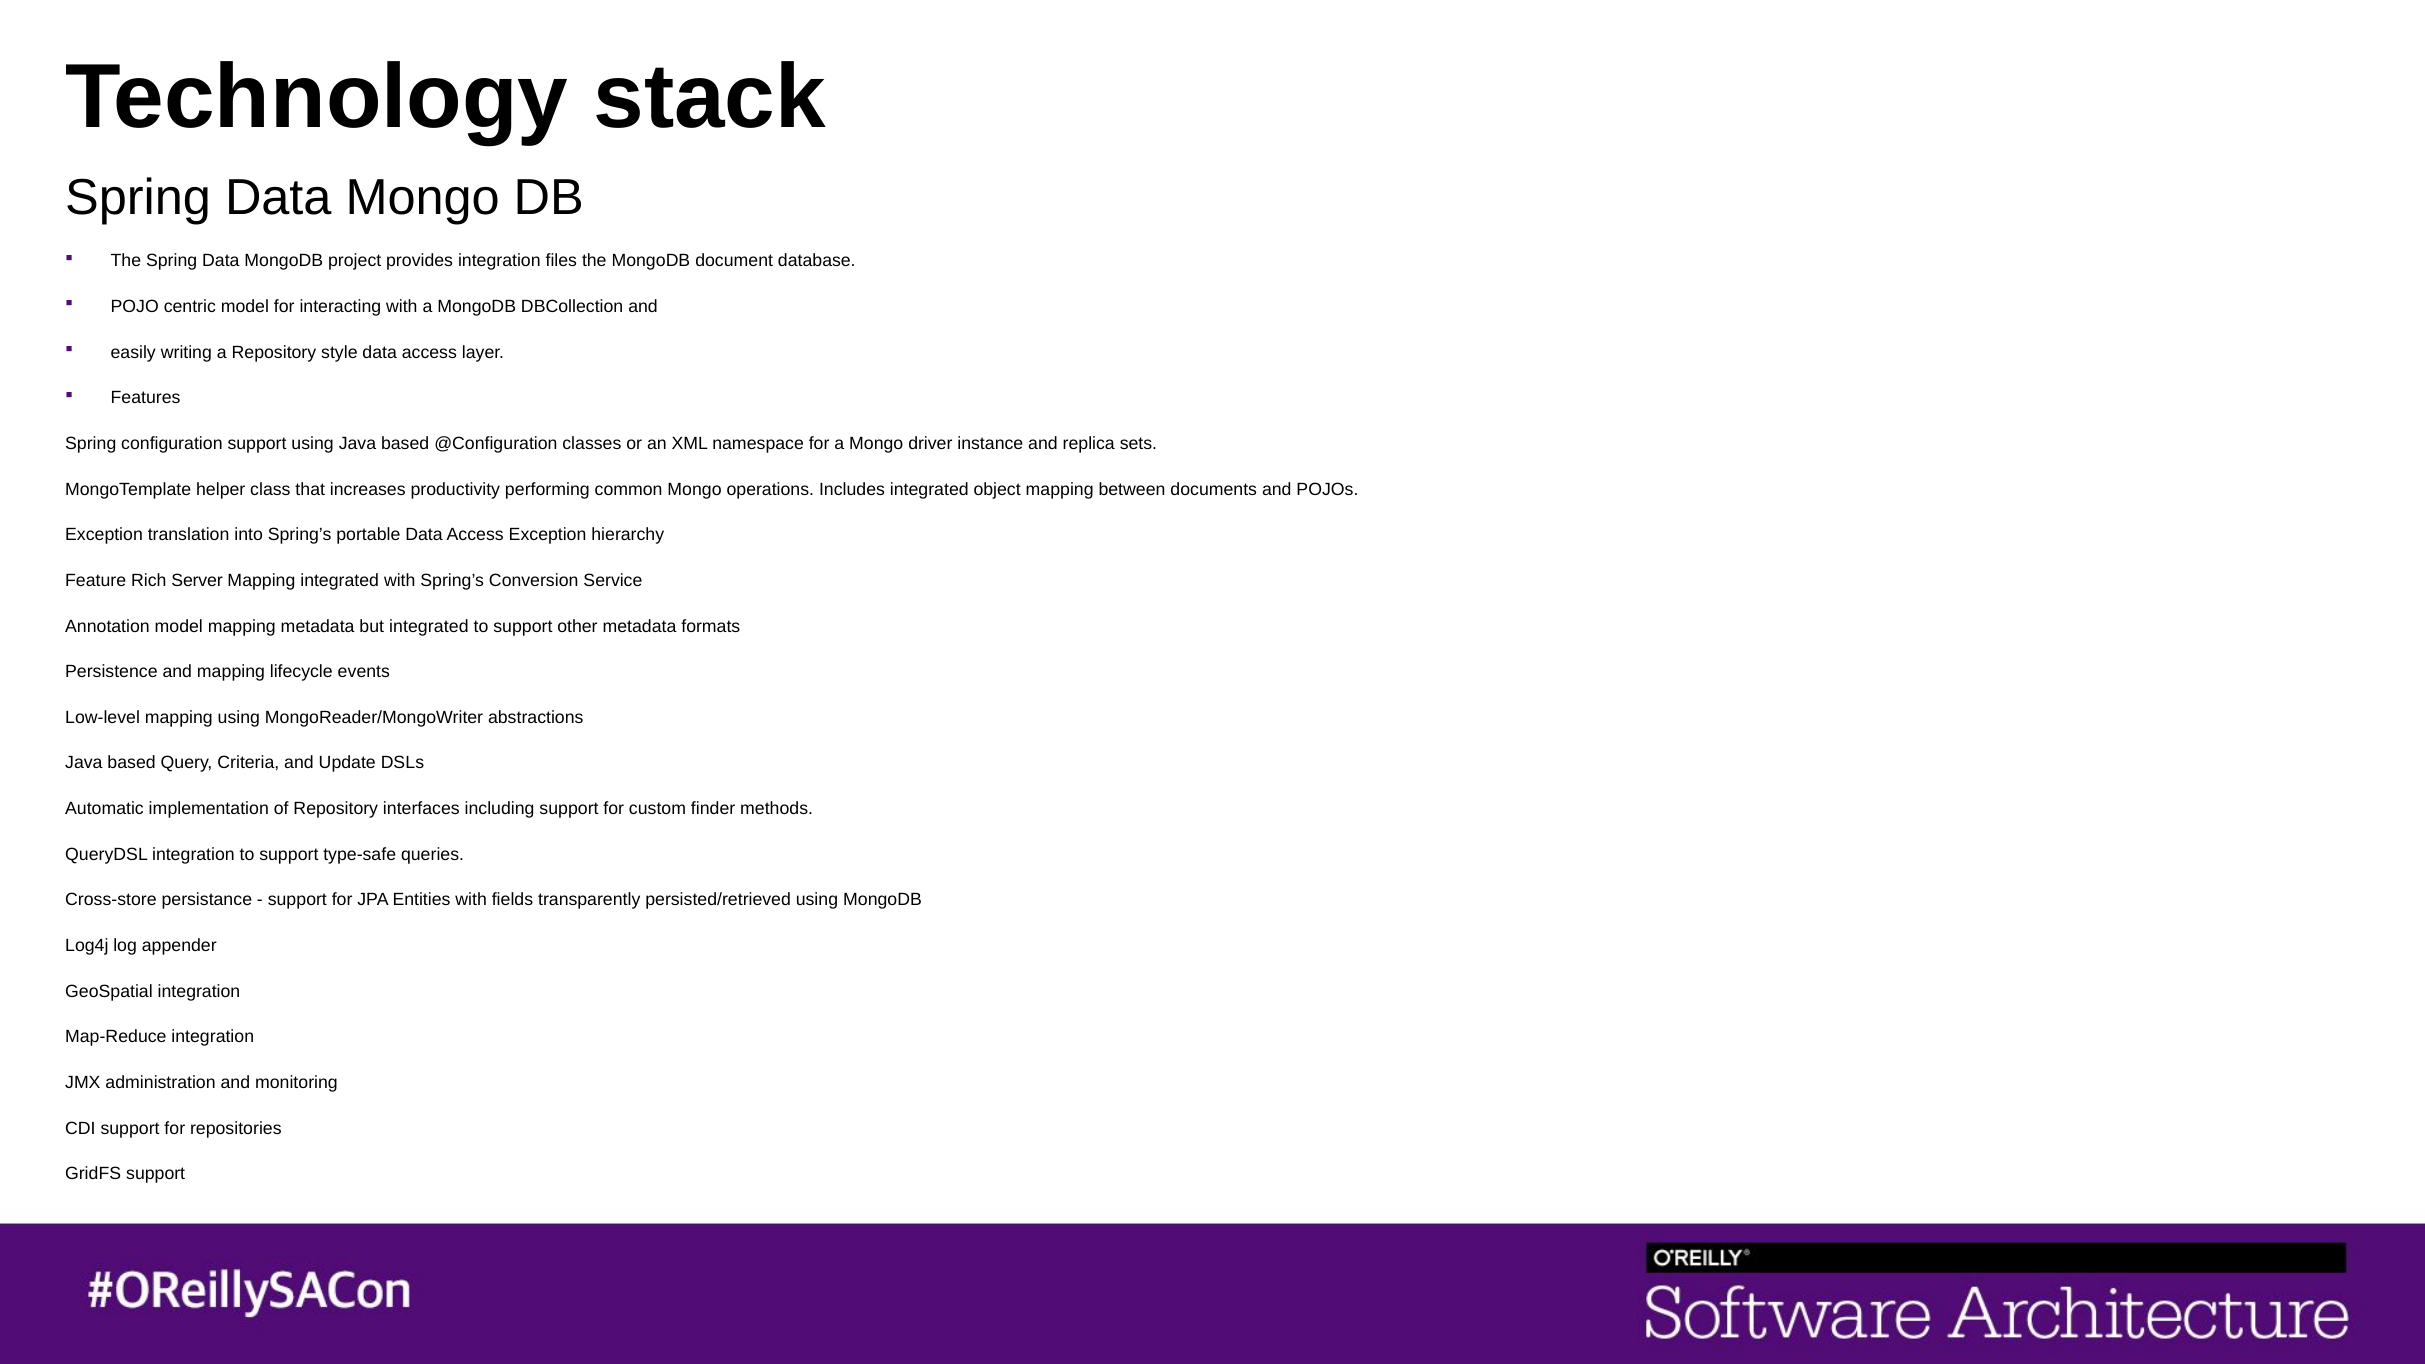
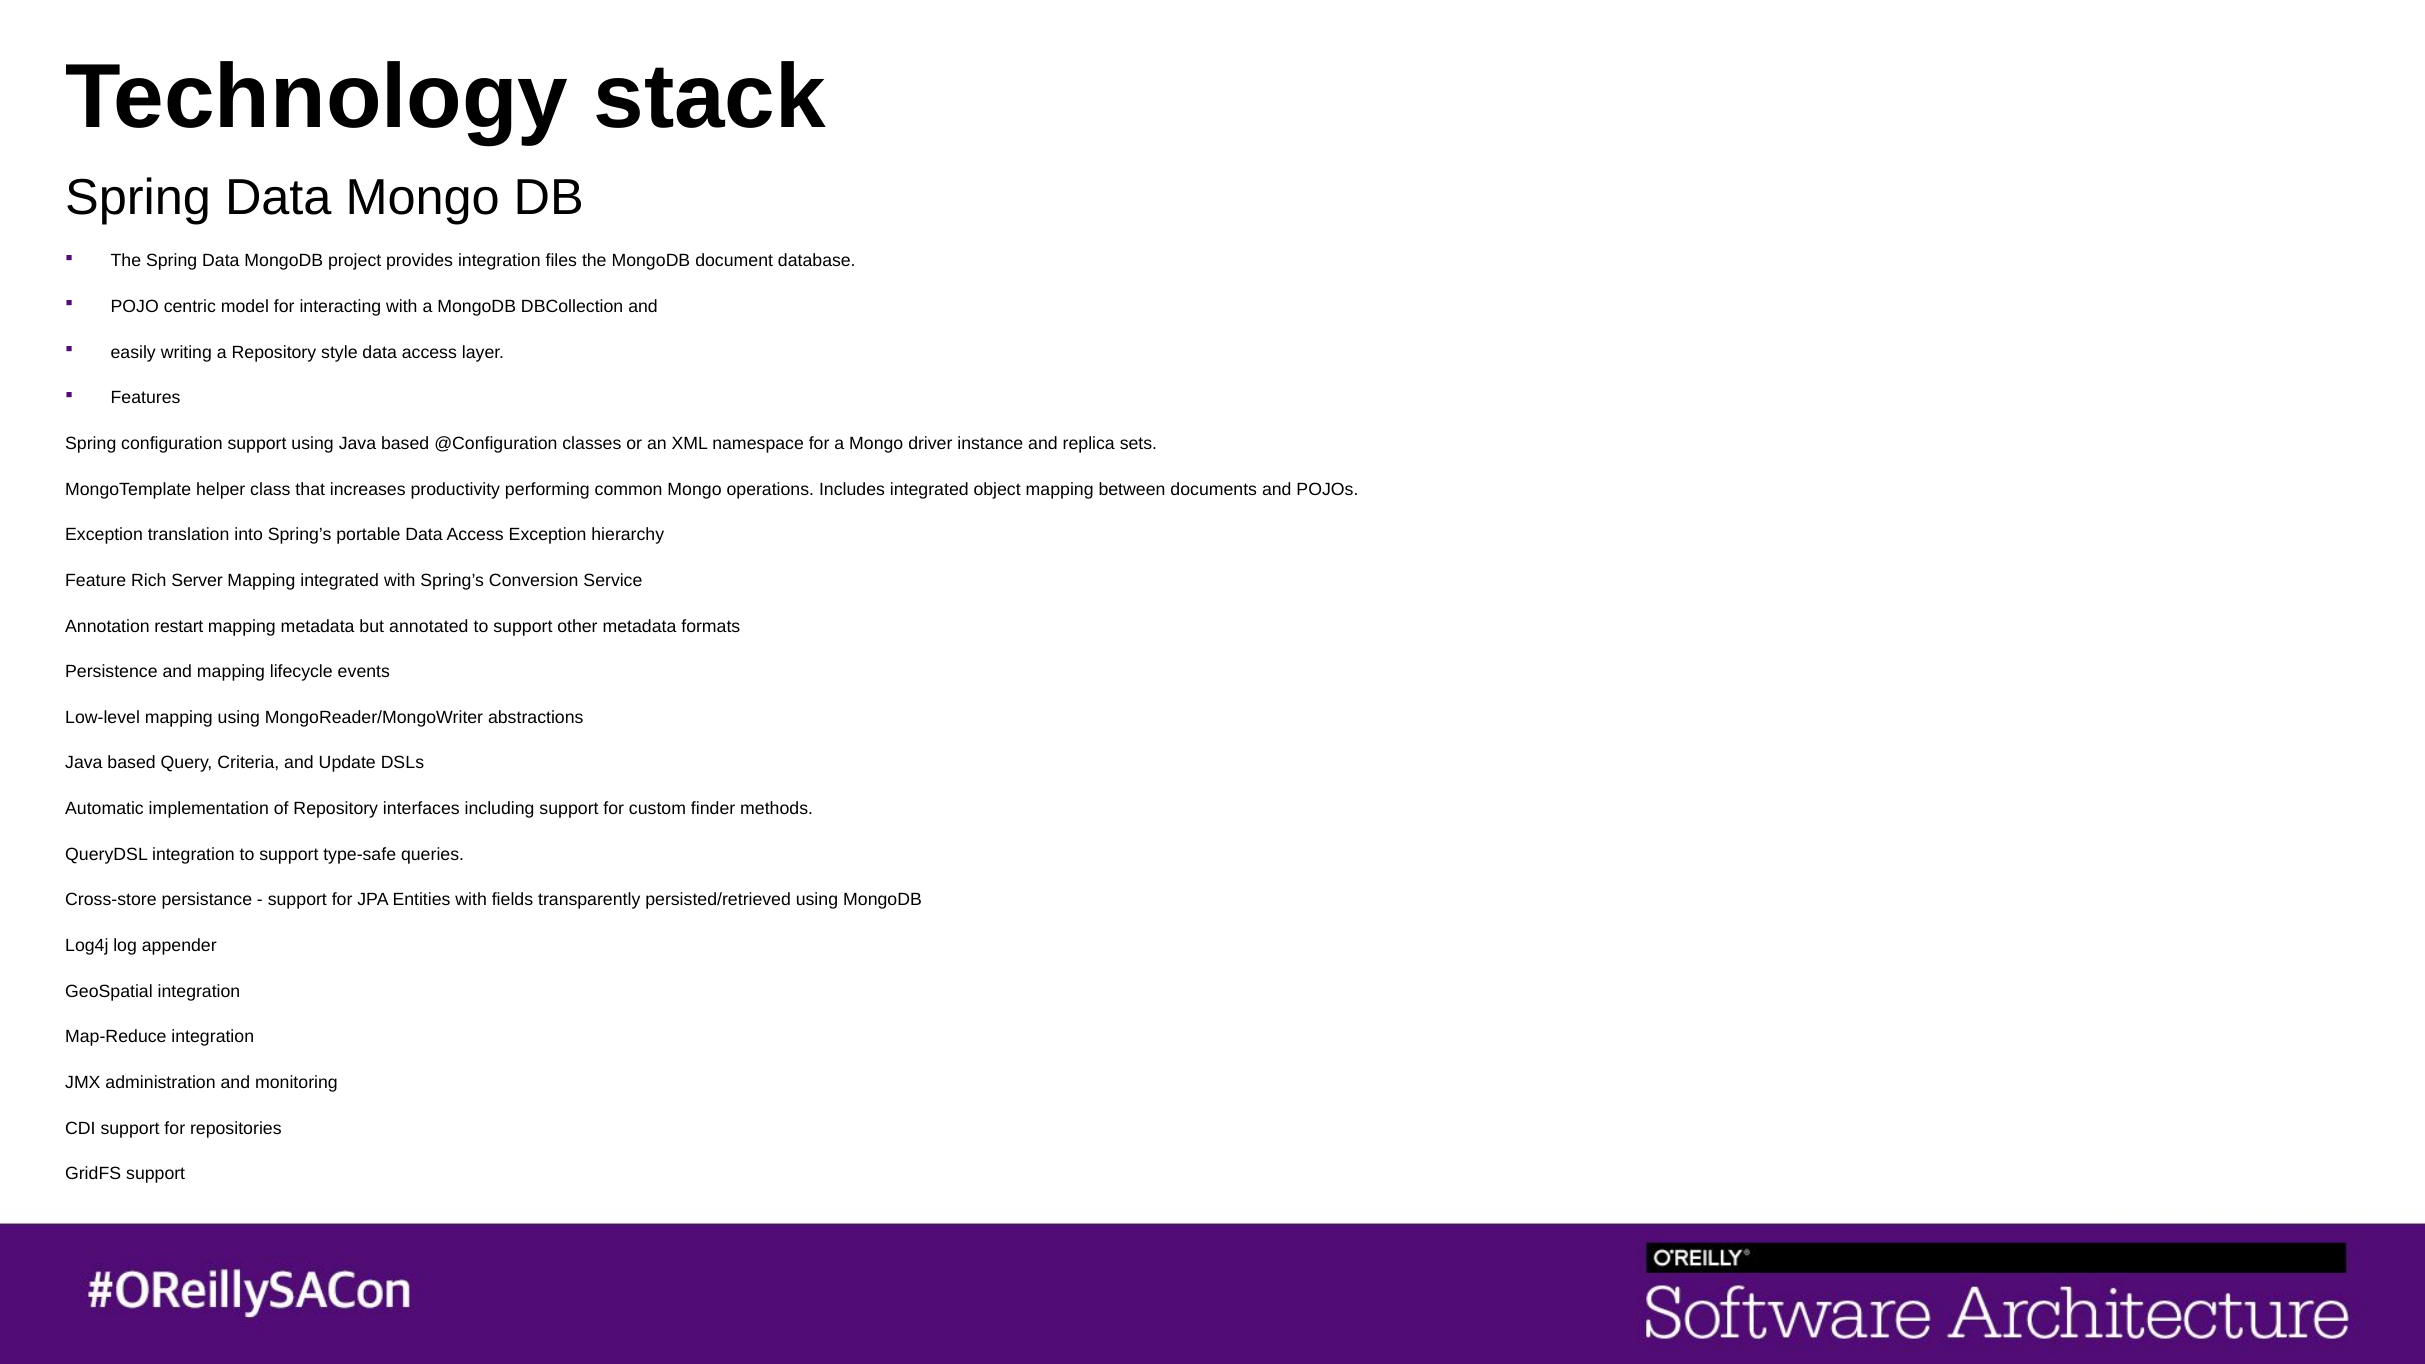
Annotation model: model -> restart
but integrated: integrated -> annotated
